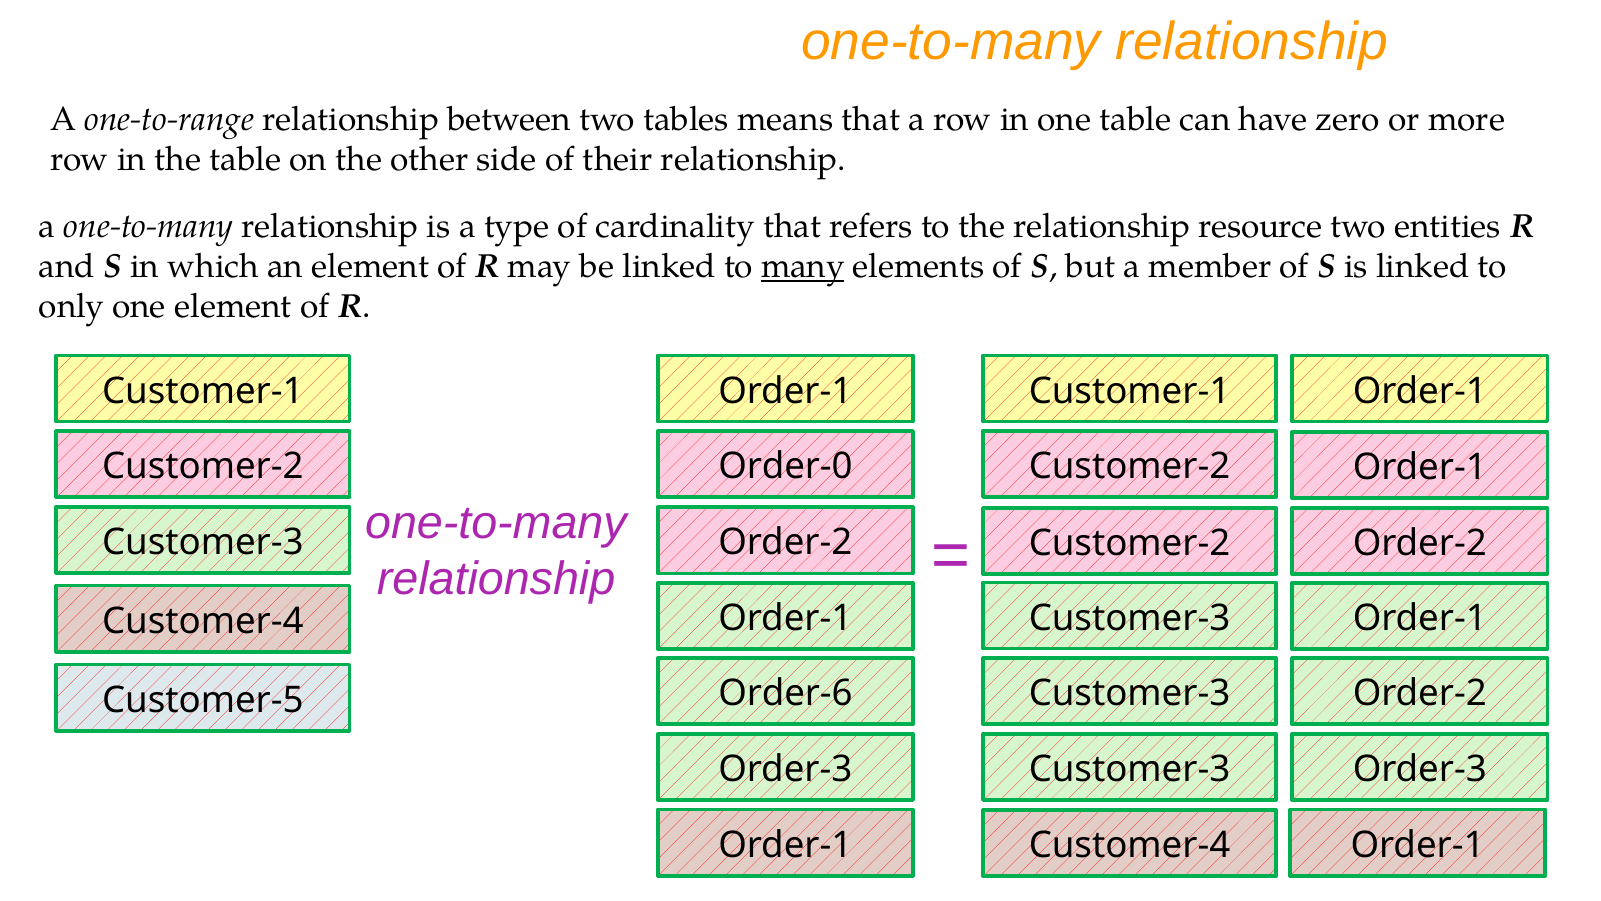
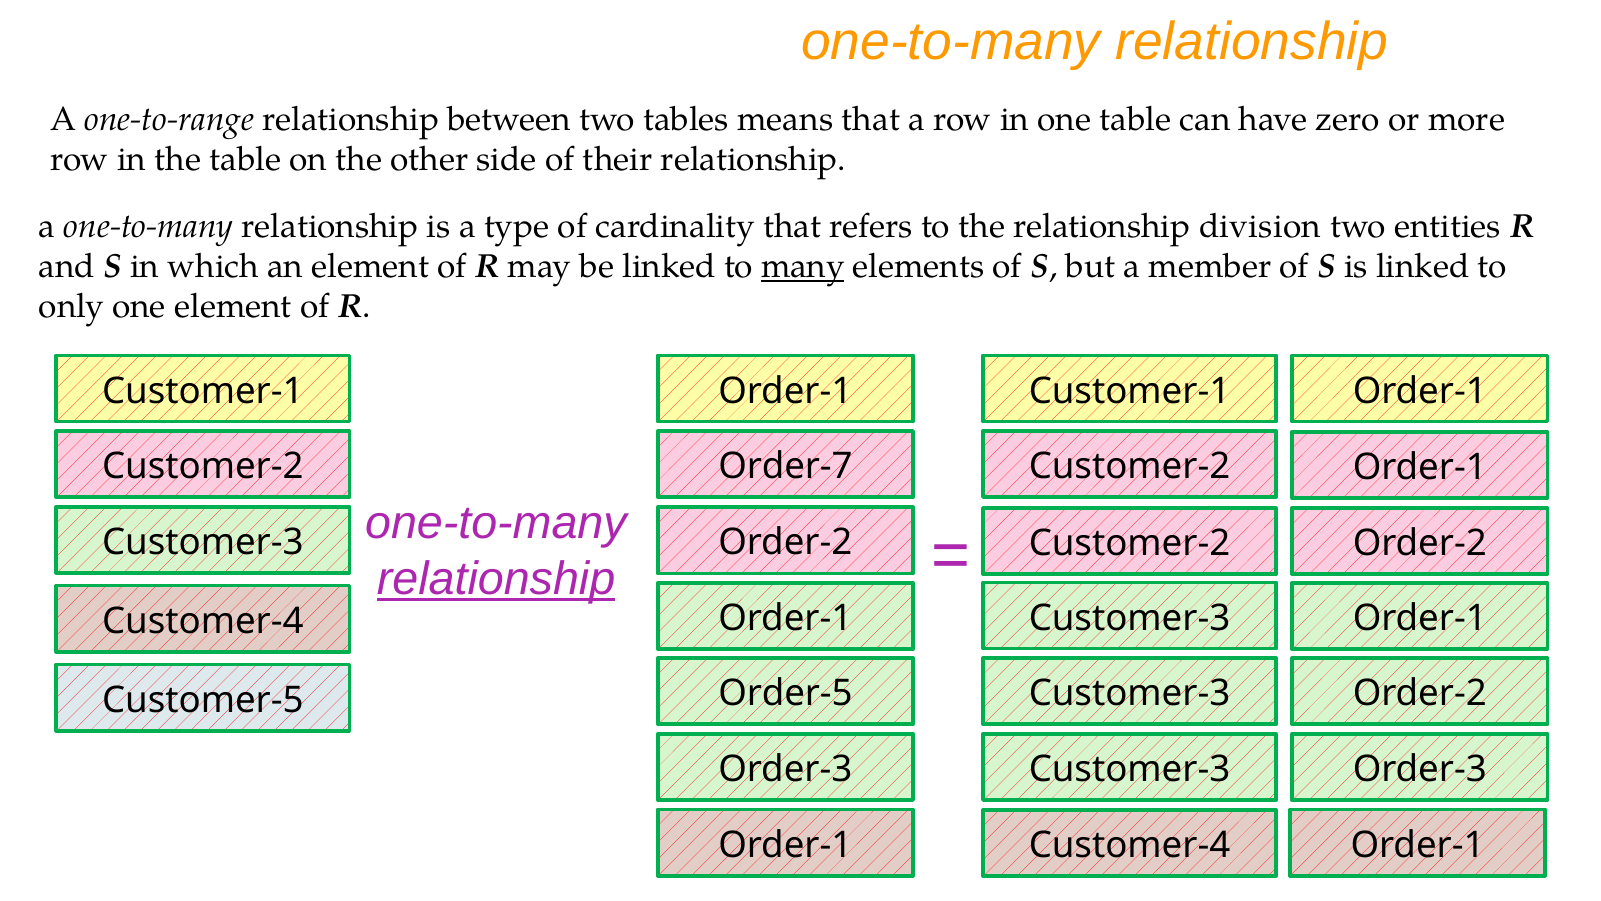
resource: resource -> division
Order-0: Order-0 -> Order-7
relationship at (496, 579) underline: none -> present
Order-6: Order-6 -> Order-5
